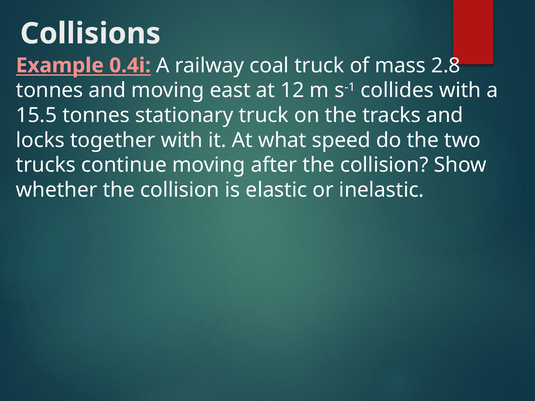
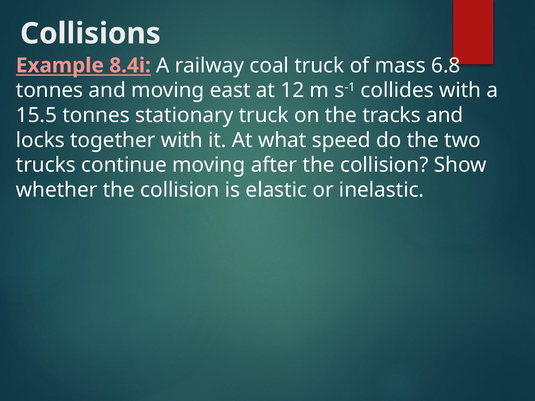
0.4i: 0.4i -> 8.4i
2.8: 2.8 -> 6.8
